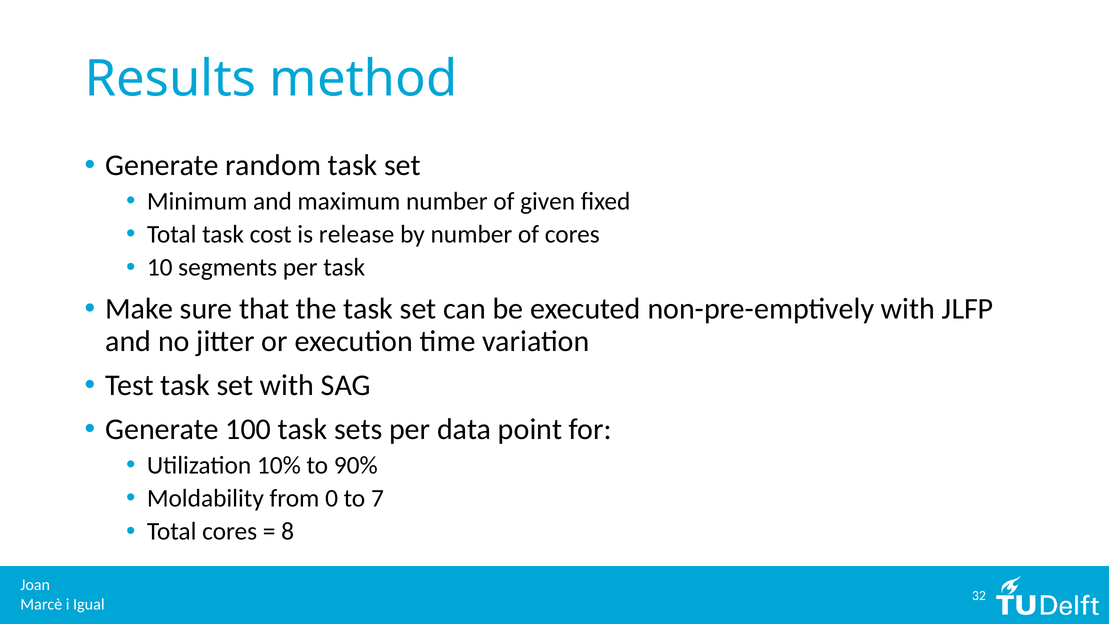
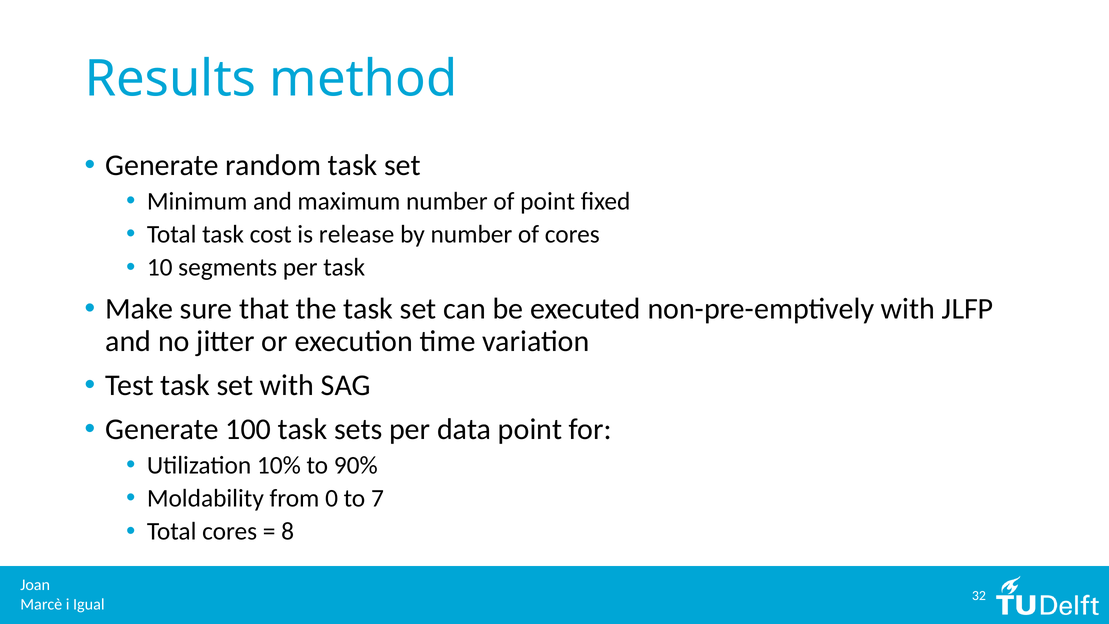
of given: given -> point
